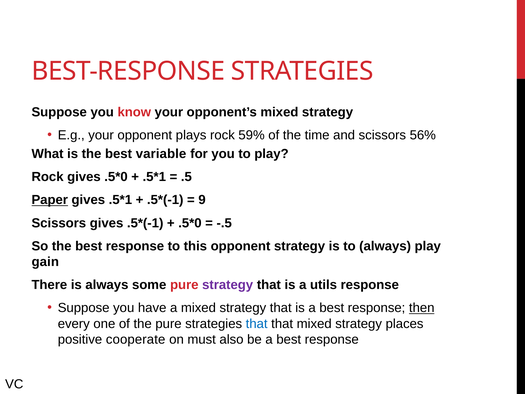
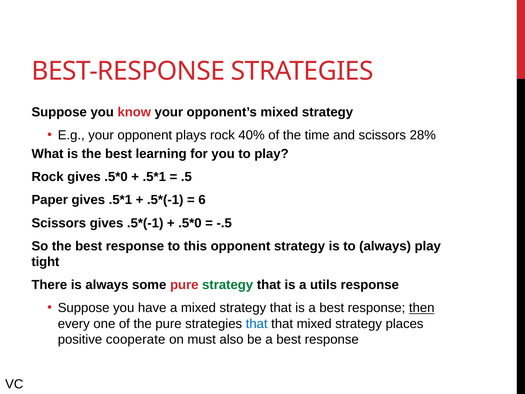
59%: 59% -> 40%
56%: 56% -> 28%
variable: variable -> learning
Paper underline: present -> none
9: 9 -> 6
gain: gain -> tight
strategy at (228, 285) colour: purple -> green
